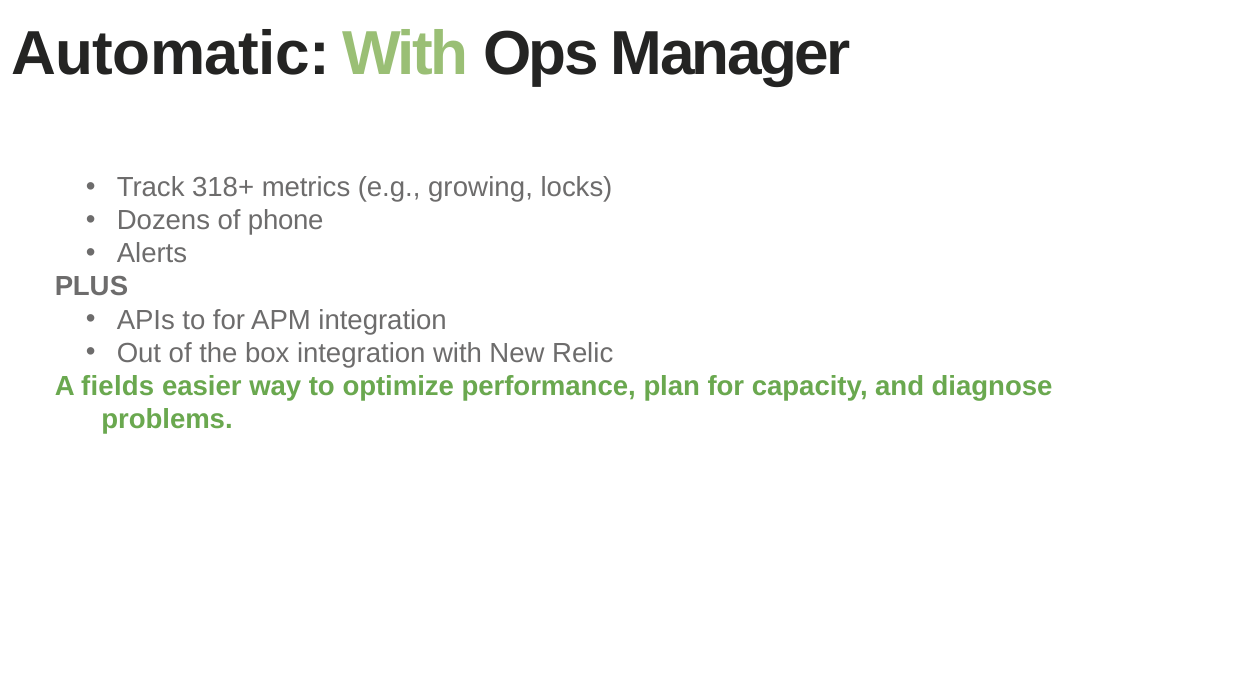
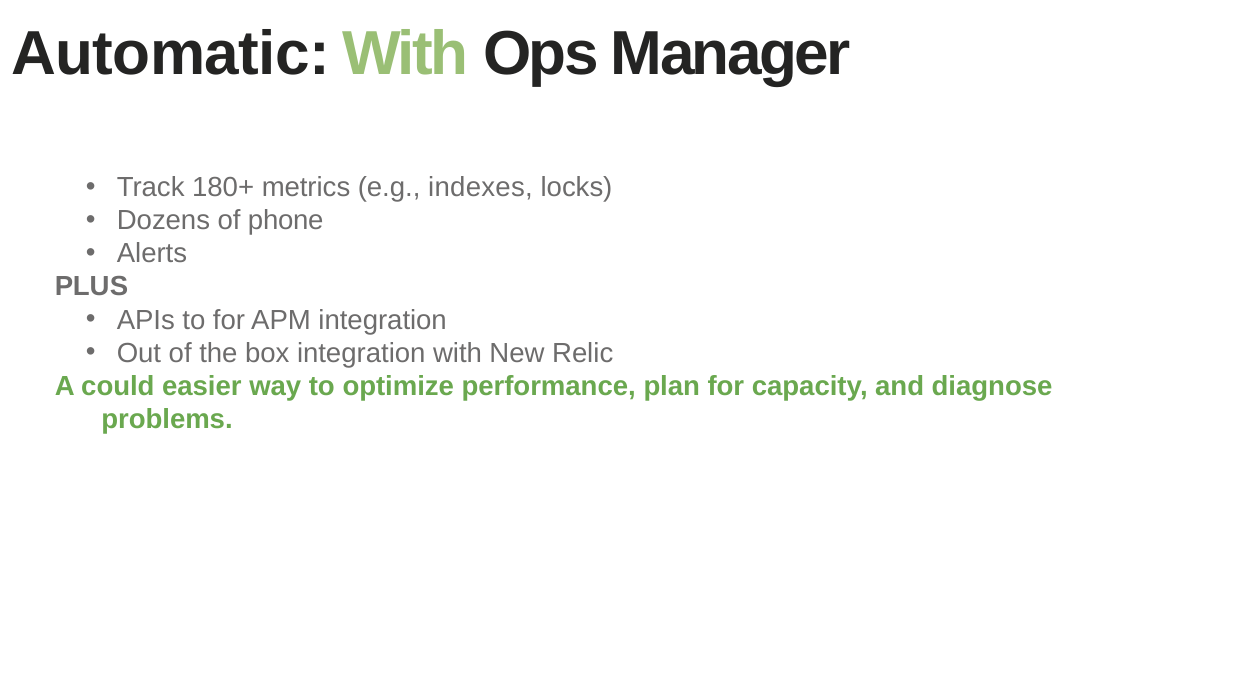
318+: 318+ -> 180+
growing: growing -> indexes
fields: fields -> could
